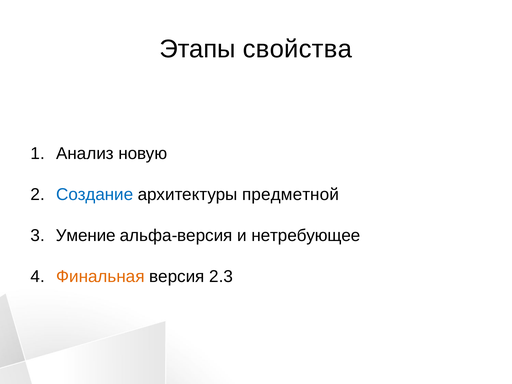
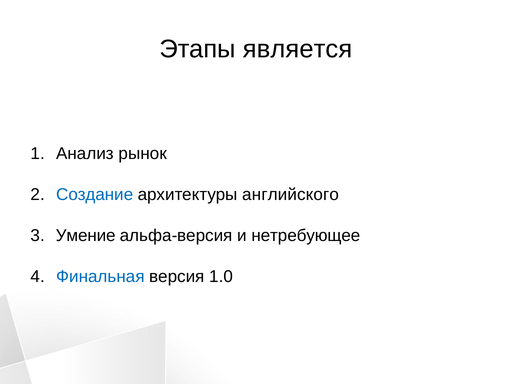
свойства: свойства -> является
новую: новую -> рынок
предметной: предметной -> английского
Финальная colour: orange -> blue
2.3: 2.3 -> 1.0
